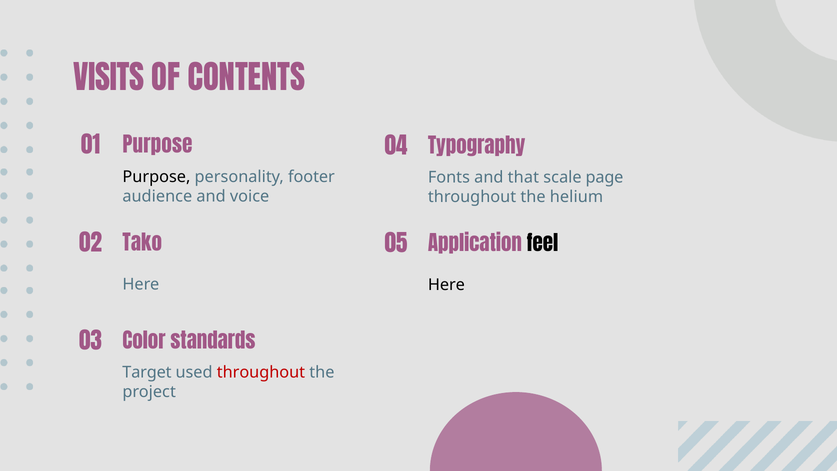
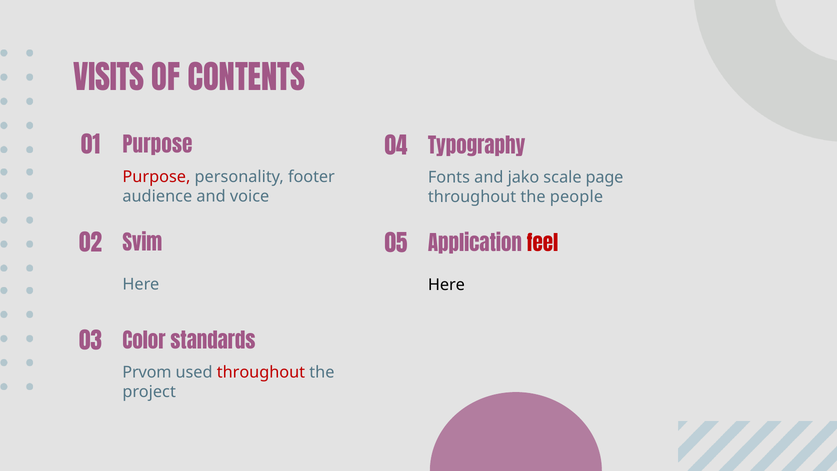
Purpose at (156, 177) colour: black -> red
that: that -> jako
helium: helium -> people
Tako: Tako -> Svim
feel colour: black -> red
Target: Target -> Prvom
